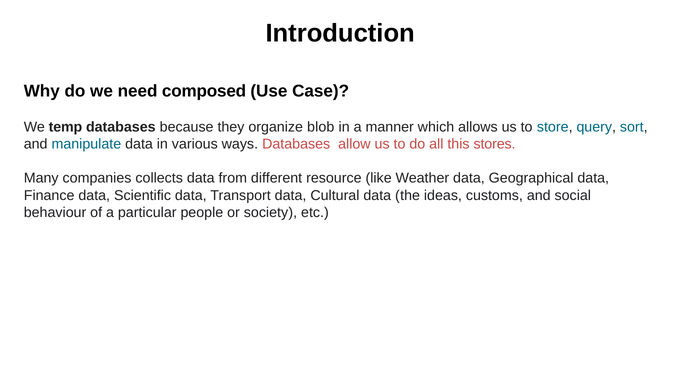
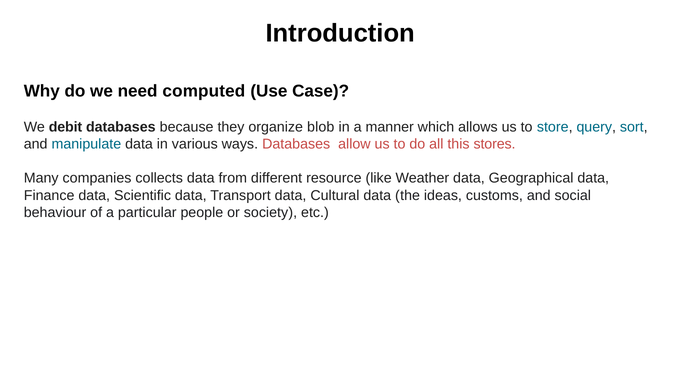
composed: composed -> computed
temp: temp -> debit
